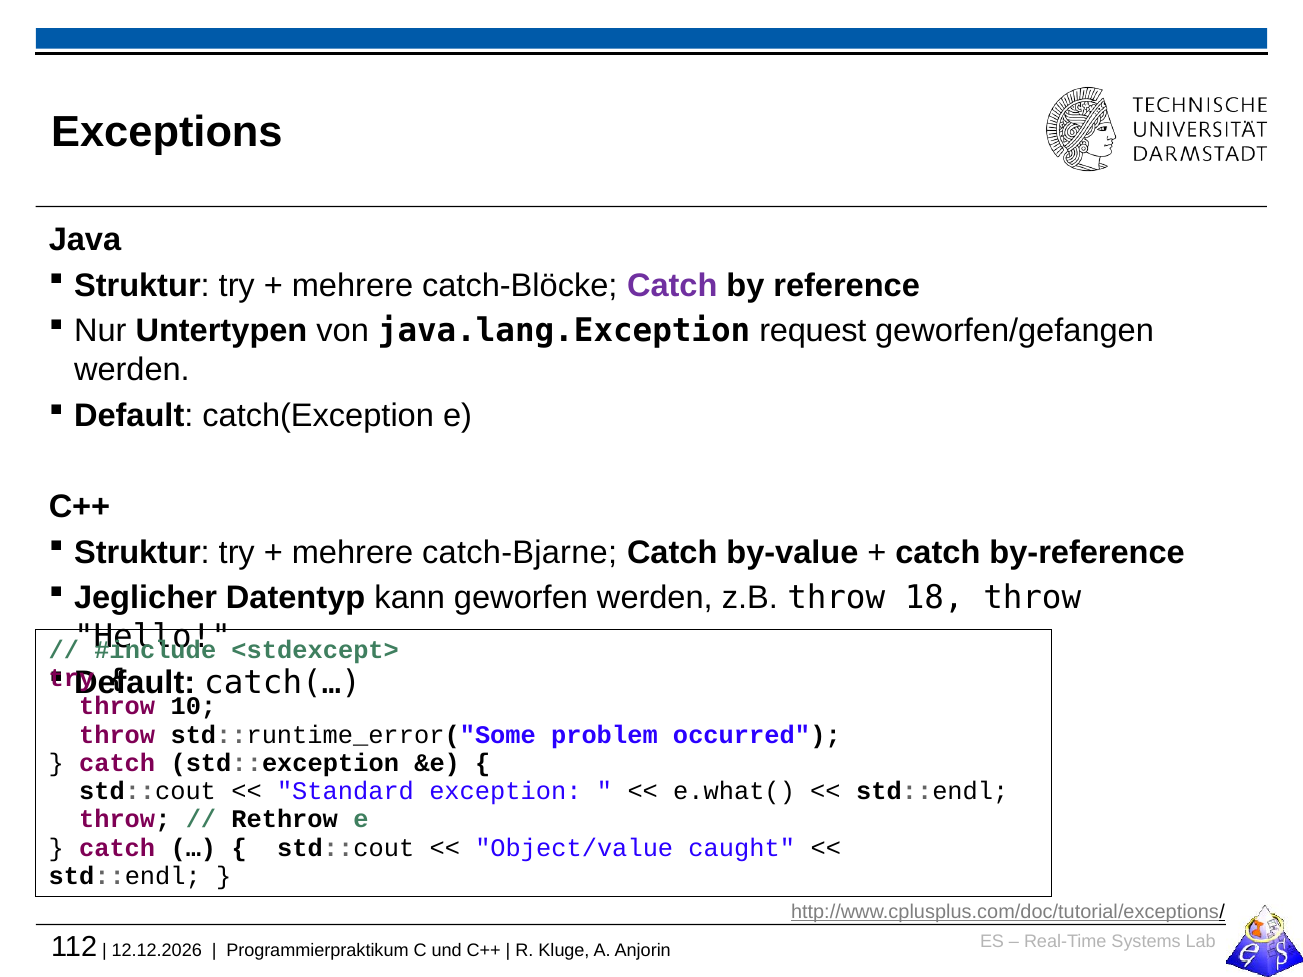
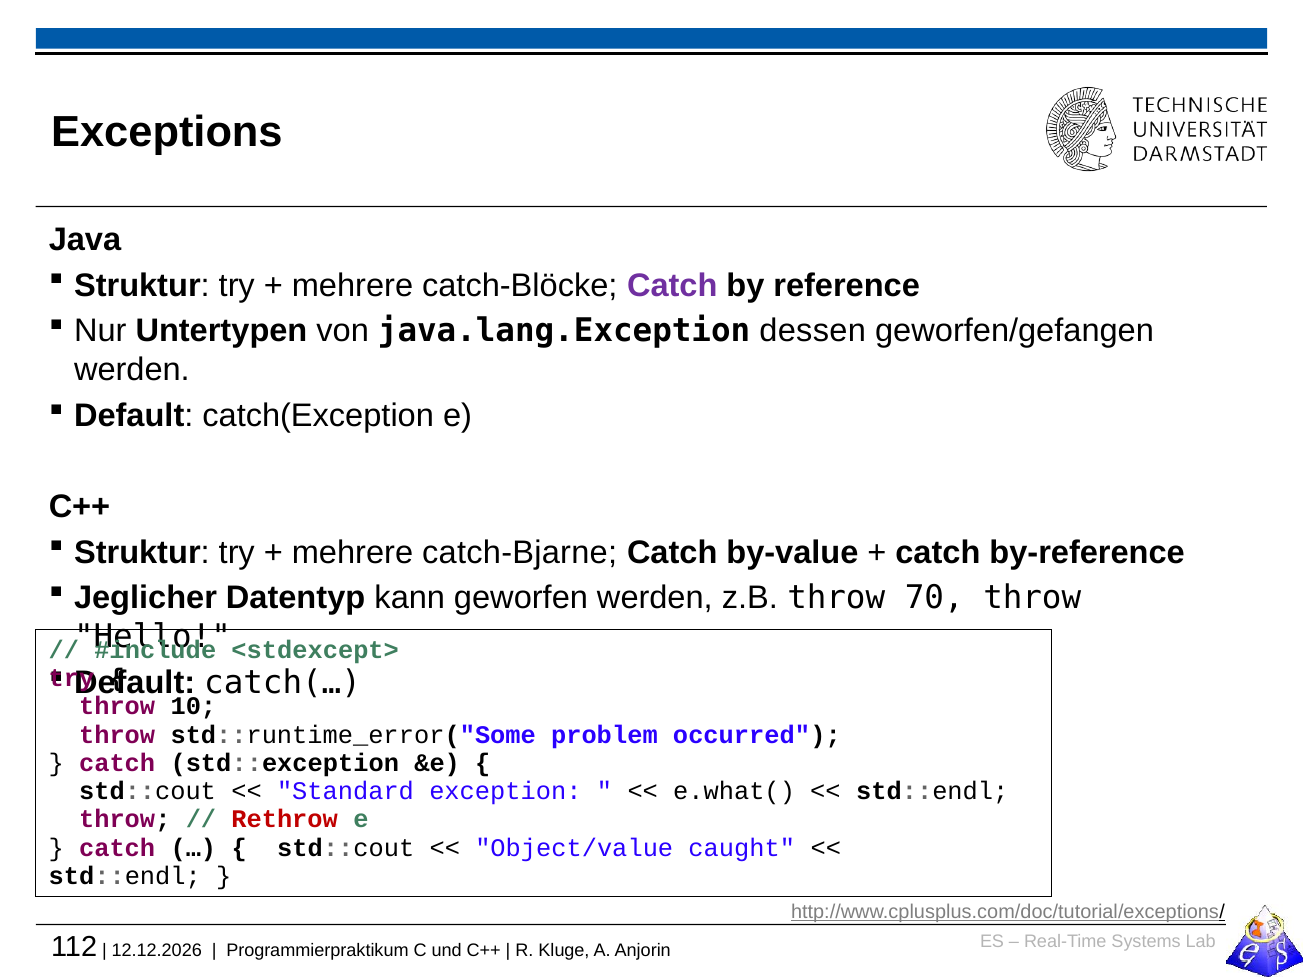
request: request -> dessen
18: 18 -> 70
Rethrow colour: black -> red
